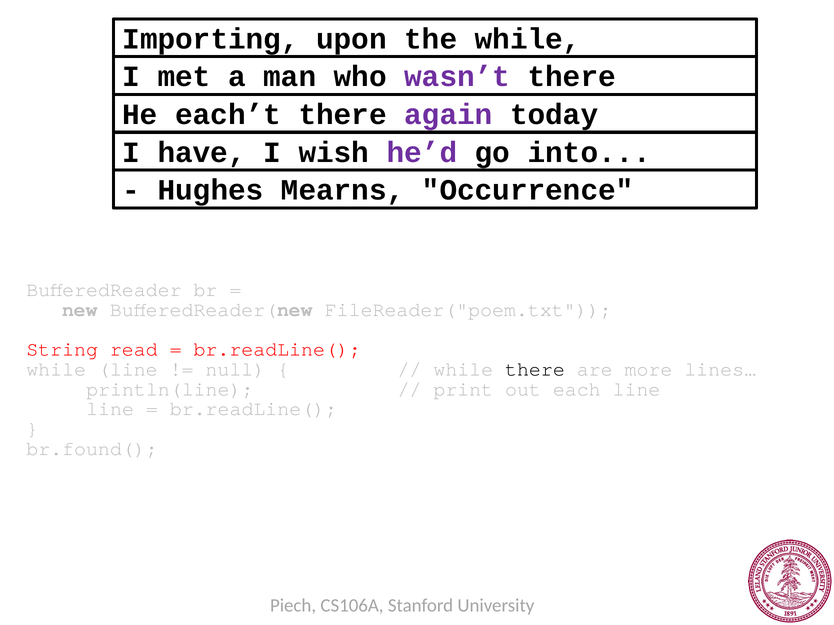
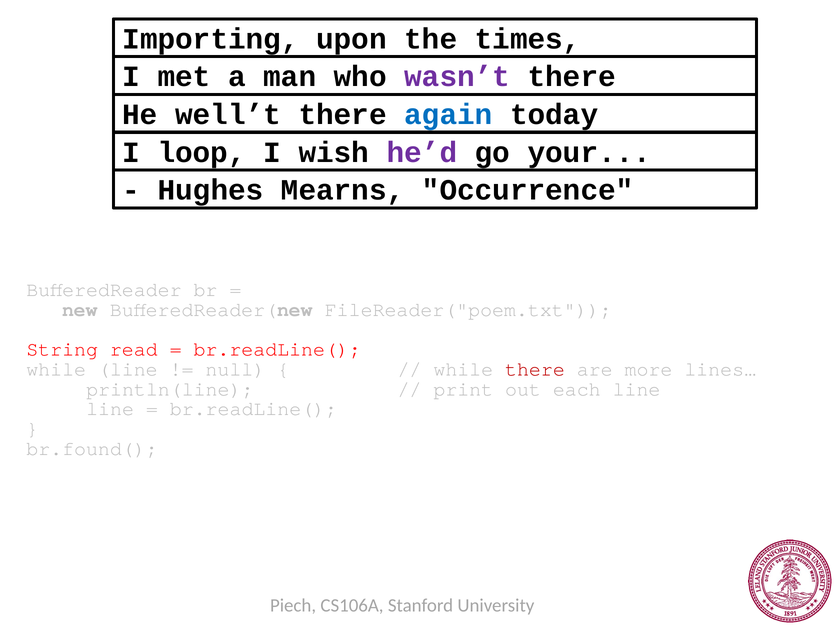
the while: while -> times
each’t: each’t -> well’t
again colour: purple -> blue
have: have -> loop
into: into -> your
there at (535, 369) colour: black -> red
